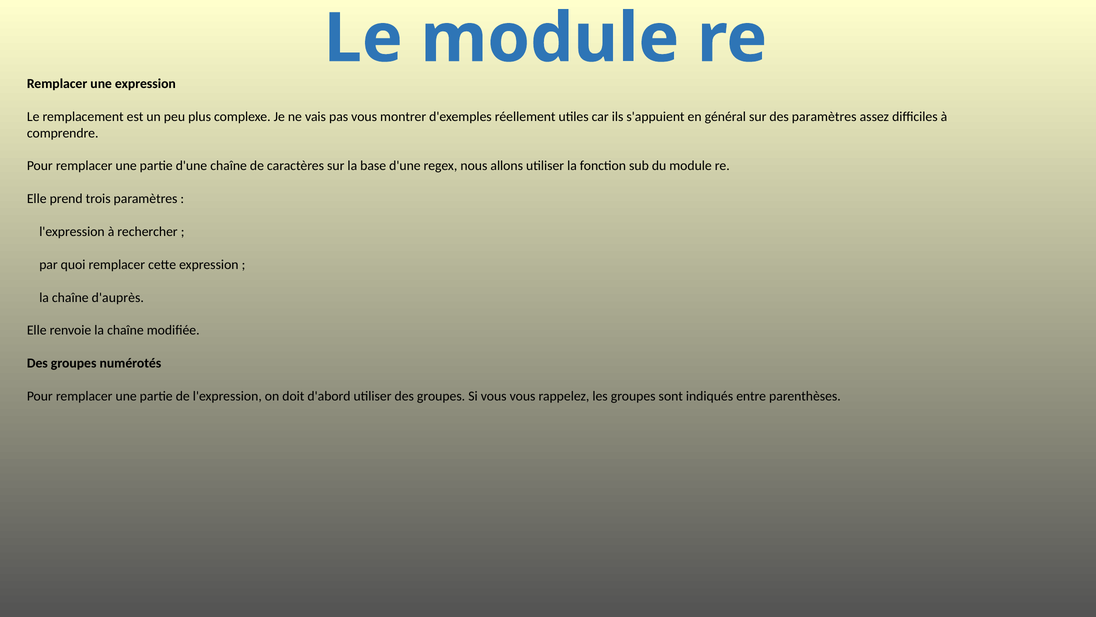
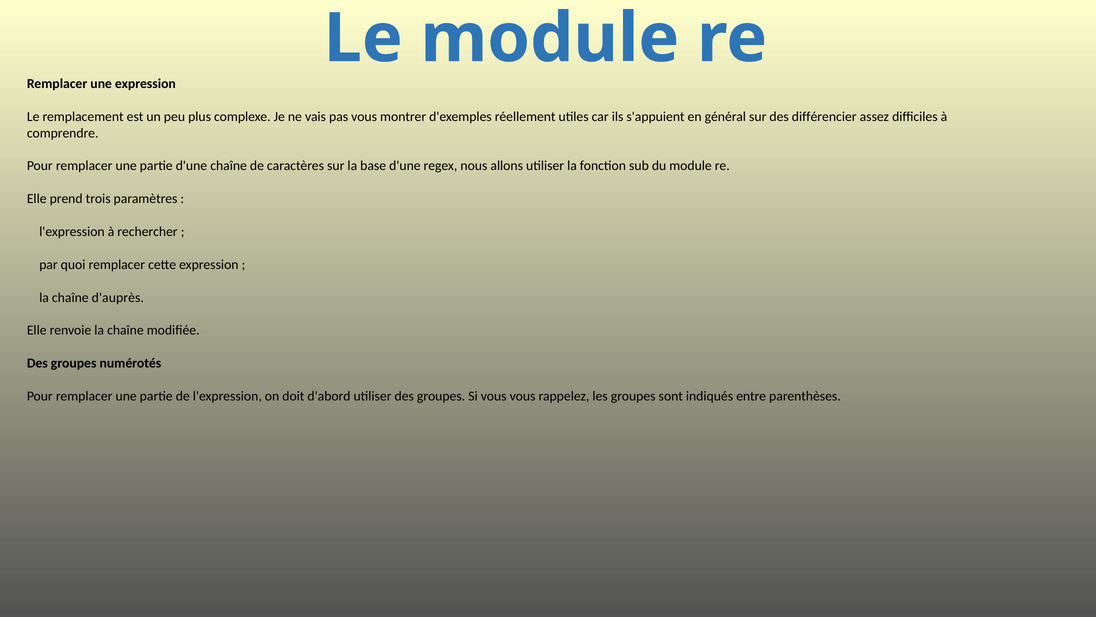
des paramètres: paramètres -> différencier
